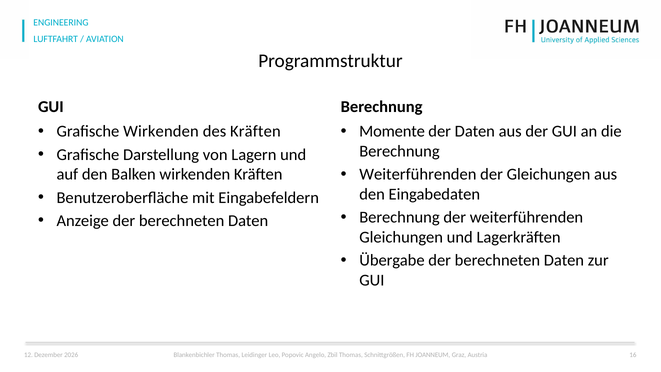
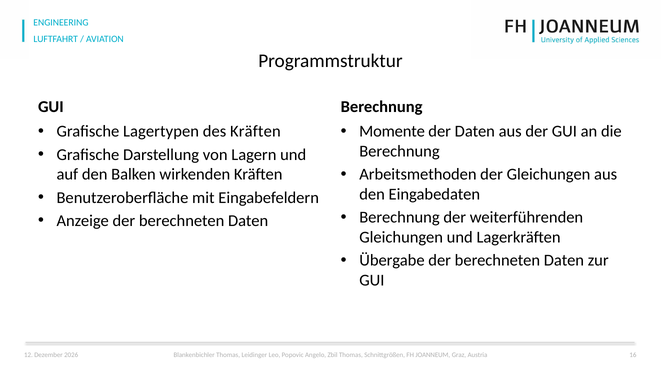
Grafische Wirkenden: Wirkenden -> Lagertypen
Weiterführenden at (418, 174): Weiterführenden -> Arbeitsmethoden
